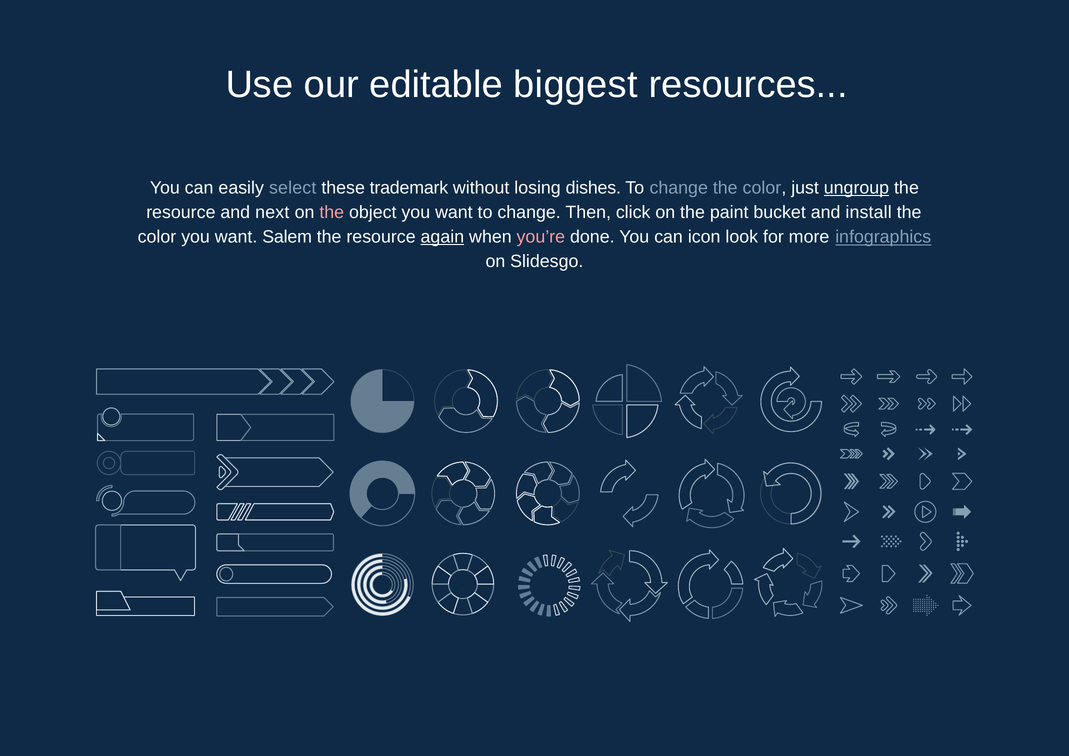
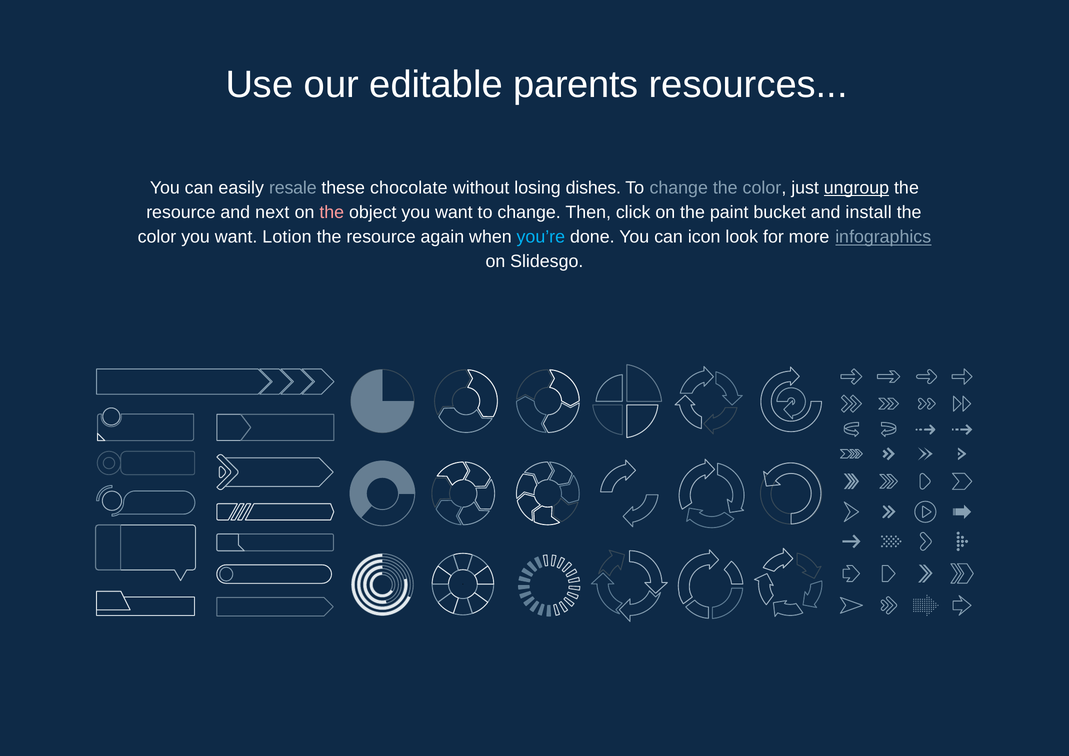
biggest: biggest -> parents
select: select -> resale
trademark: trademark -> chocolate
Salem: Salem -> Lotion
again underline: present -> none
you’re colour: pink -> light blue
